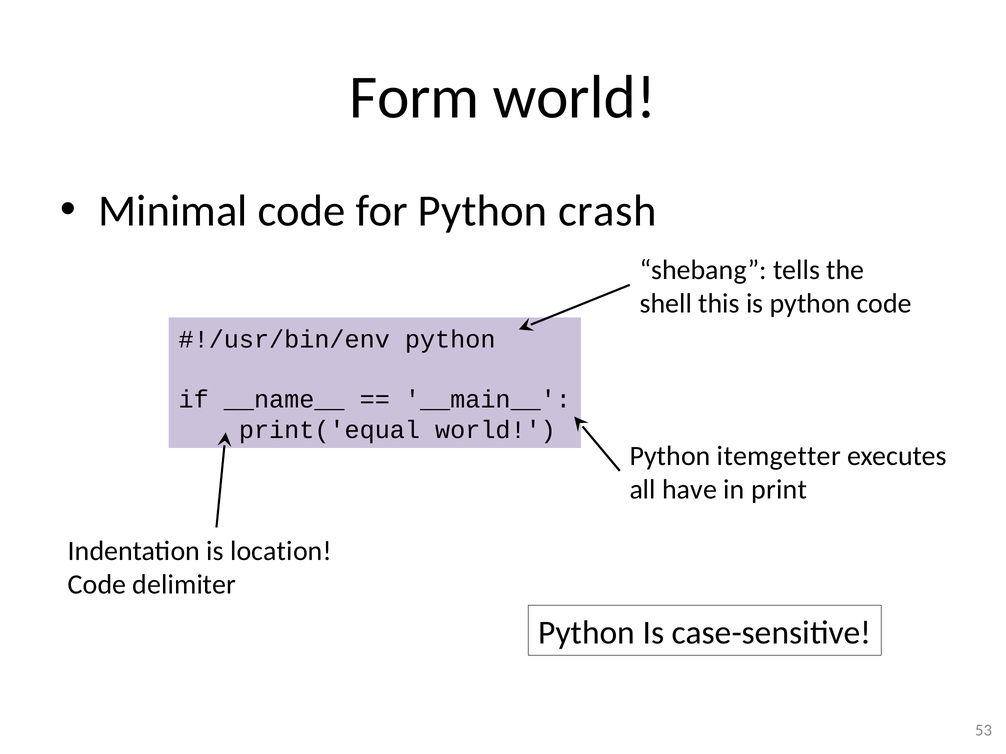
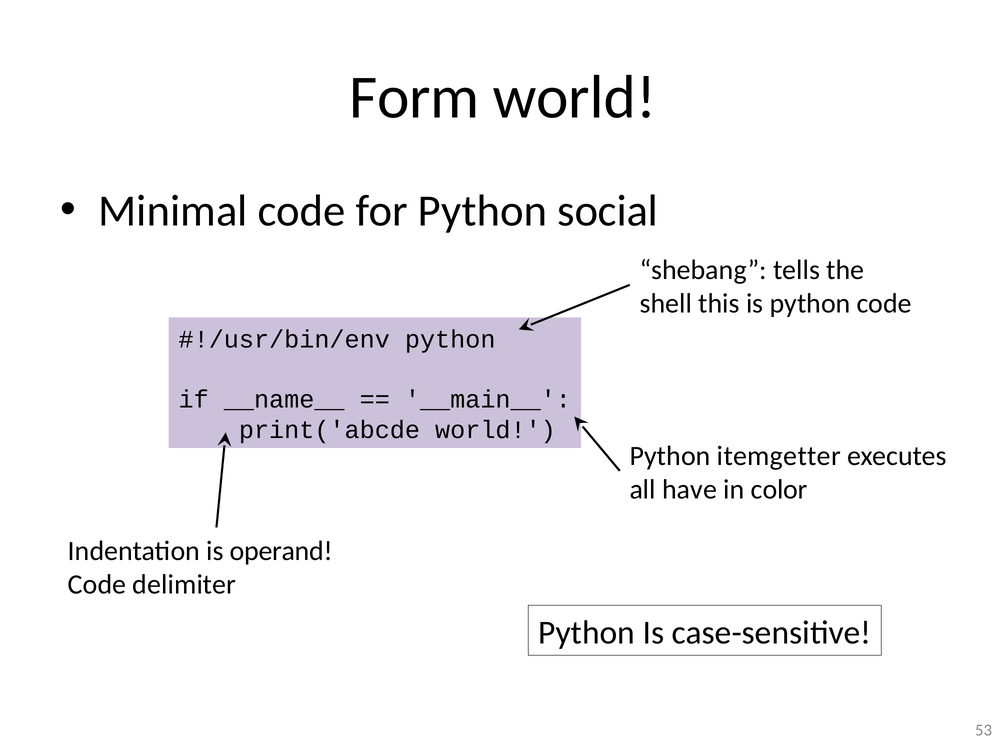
crash: crash -> social
print('equal: print('equal -> print('abcde
print: print -> color
location: location -> operand
